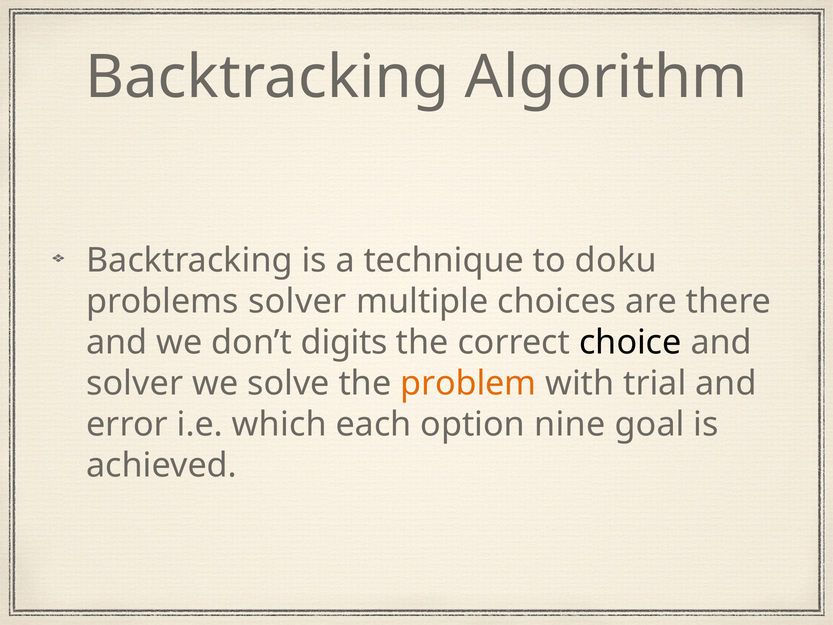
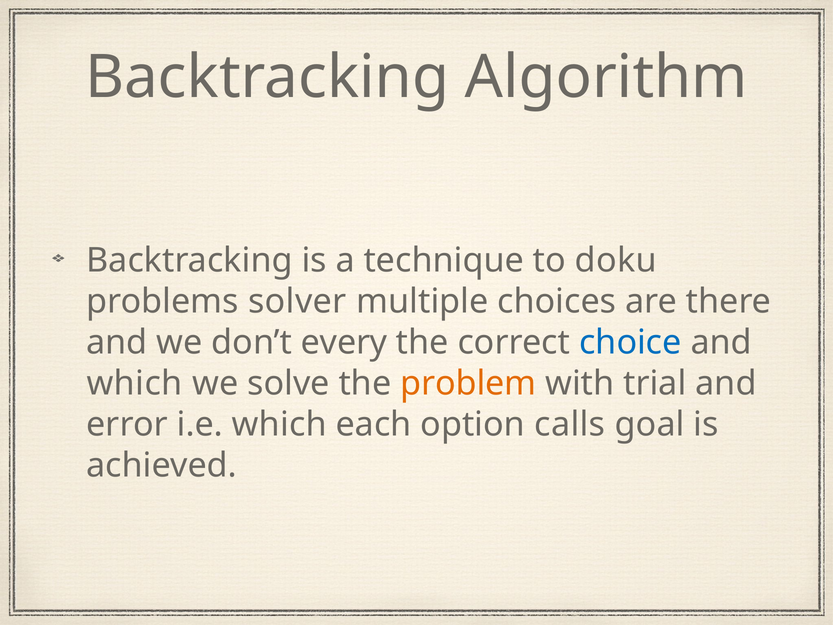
digits: digits -> every
choice colour: black -> blue
solver at (135, 383): solver -> which
nine: nine -> calls
